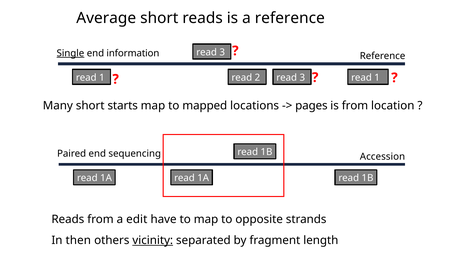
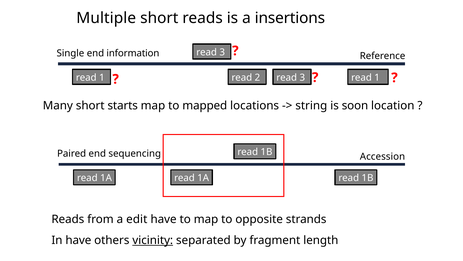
Average: Average -> Multiple
a reference: reference -> insertions
Single underline: present -> none
pages: pages -> string
is from: from -> soon
In then: then -> have
